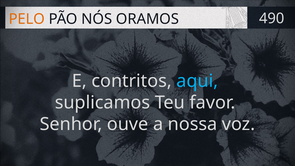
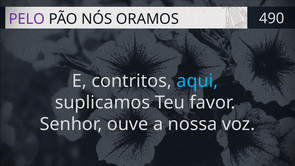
PELO colour: orange -> purple
